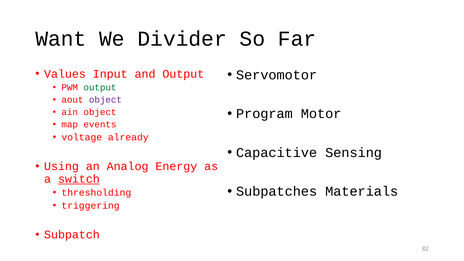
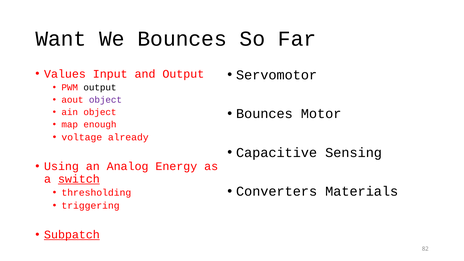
We Divider: Divider -> Bounces
output at (100, 88) colour: green -> black
Program at (264, 114): Program -> Bounces
events: events -> enough
Subpatches: Subpatches -> Converters
Subpatch underline: none -> present
